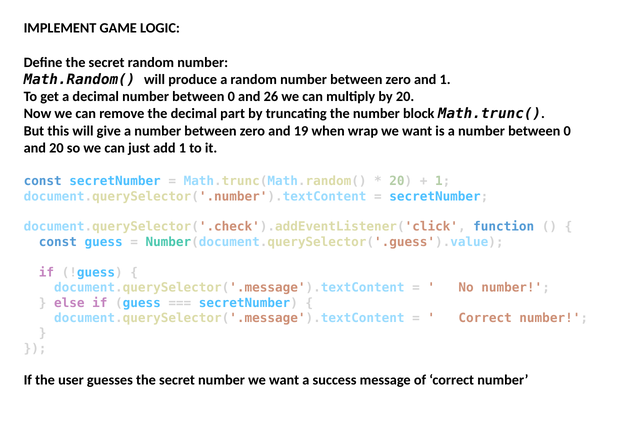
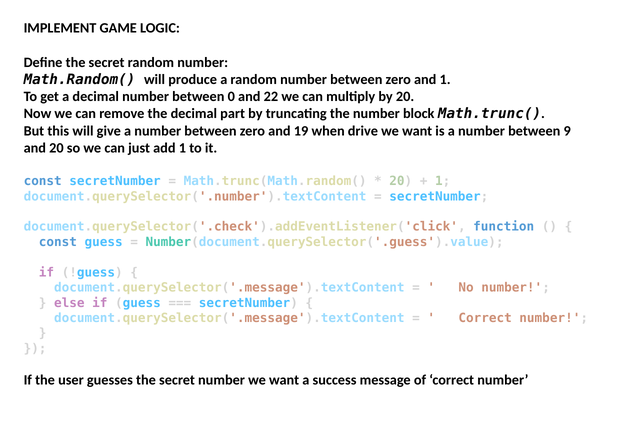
26: 26 -> 22
wrap: wrap -> drive
a number between 0: 0 -> 9
